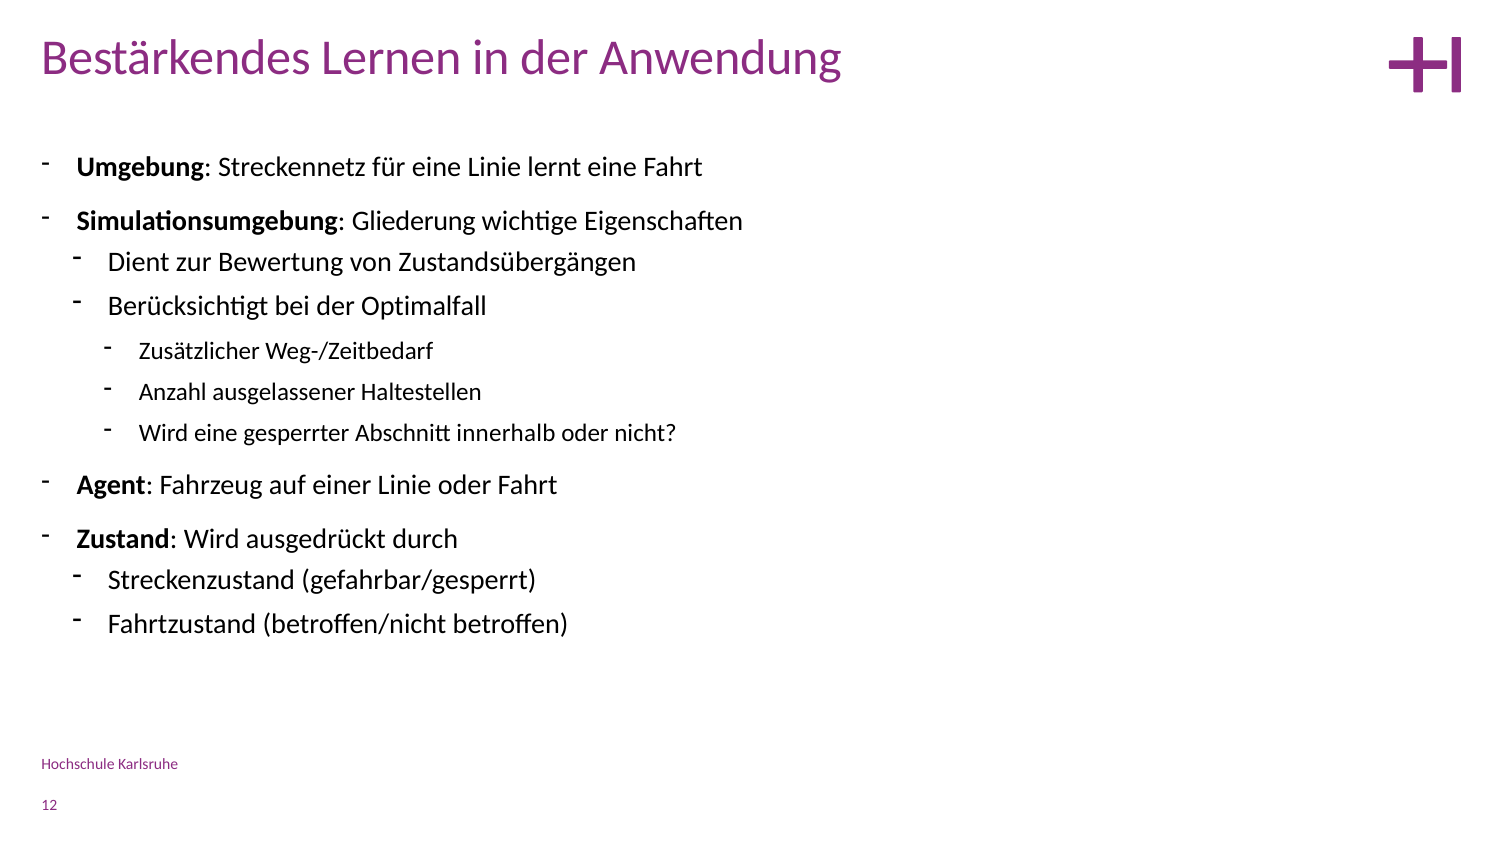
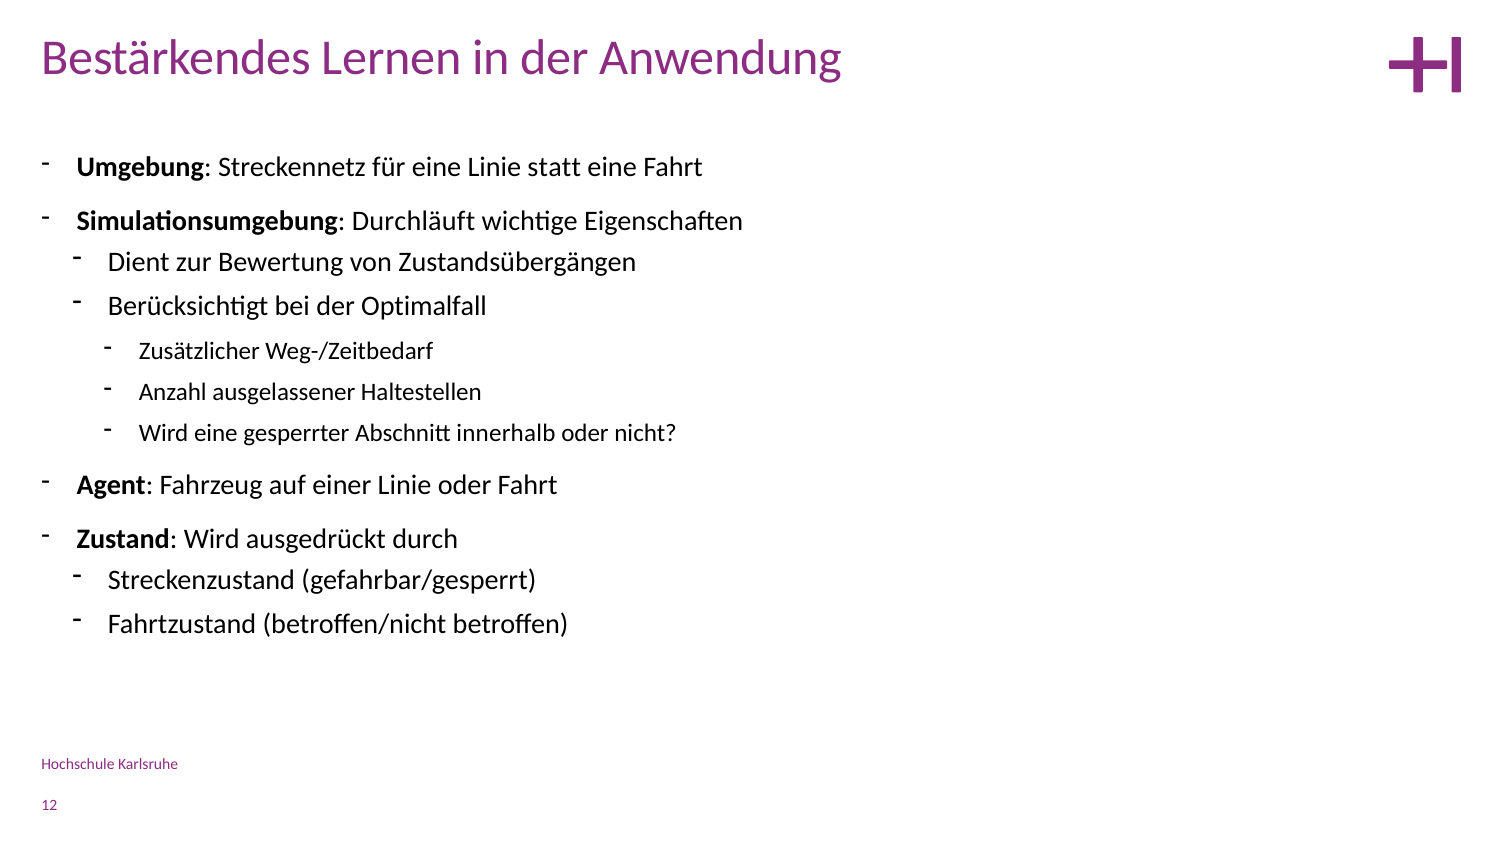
lernt: lernt -> statt
Gliederung: Gliederung -> Durchläuft
